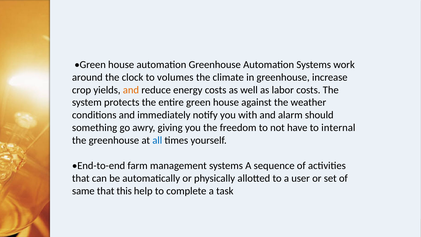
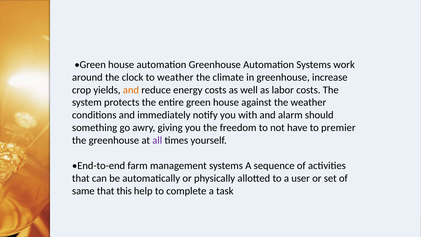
to volumes: volumes -> weather
internal: internal -> premier
all colour: blue -> purple
